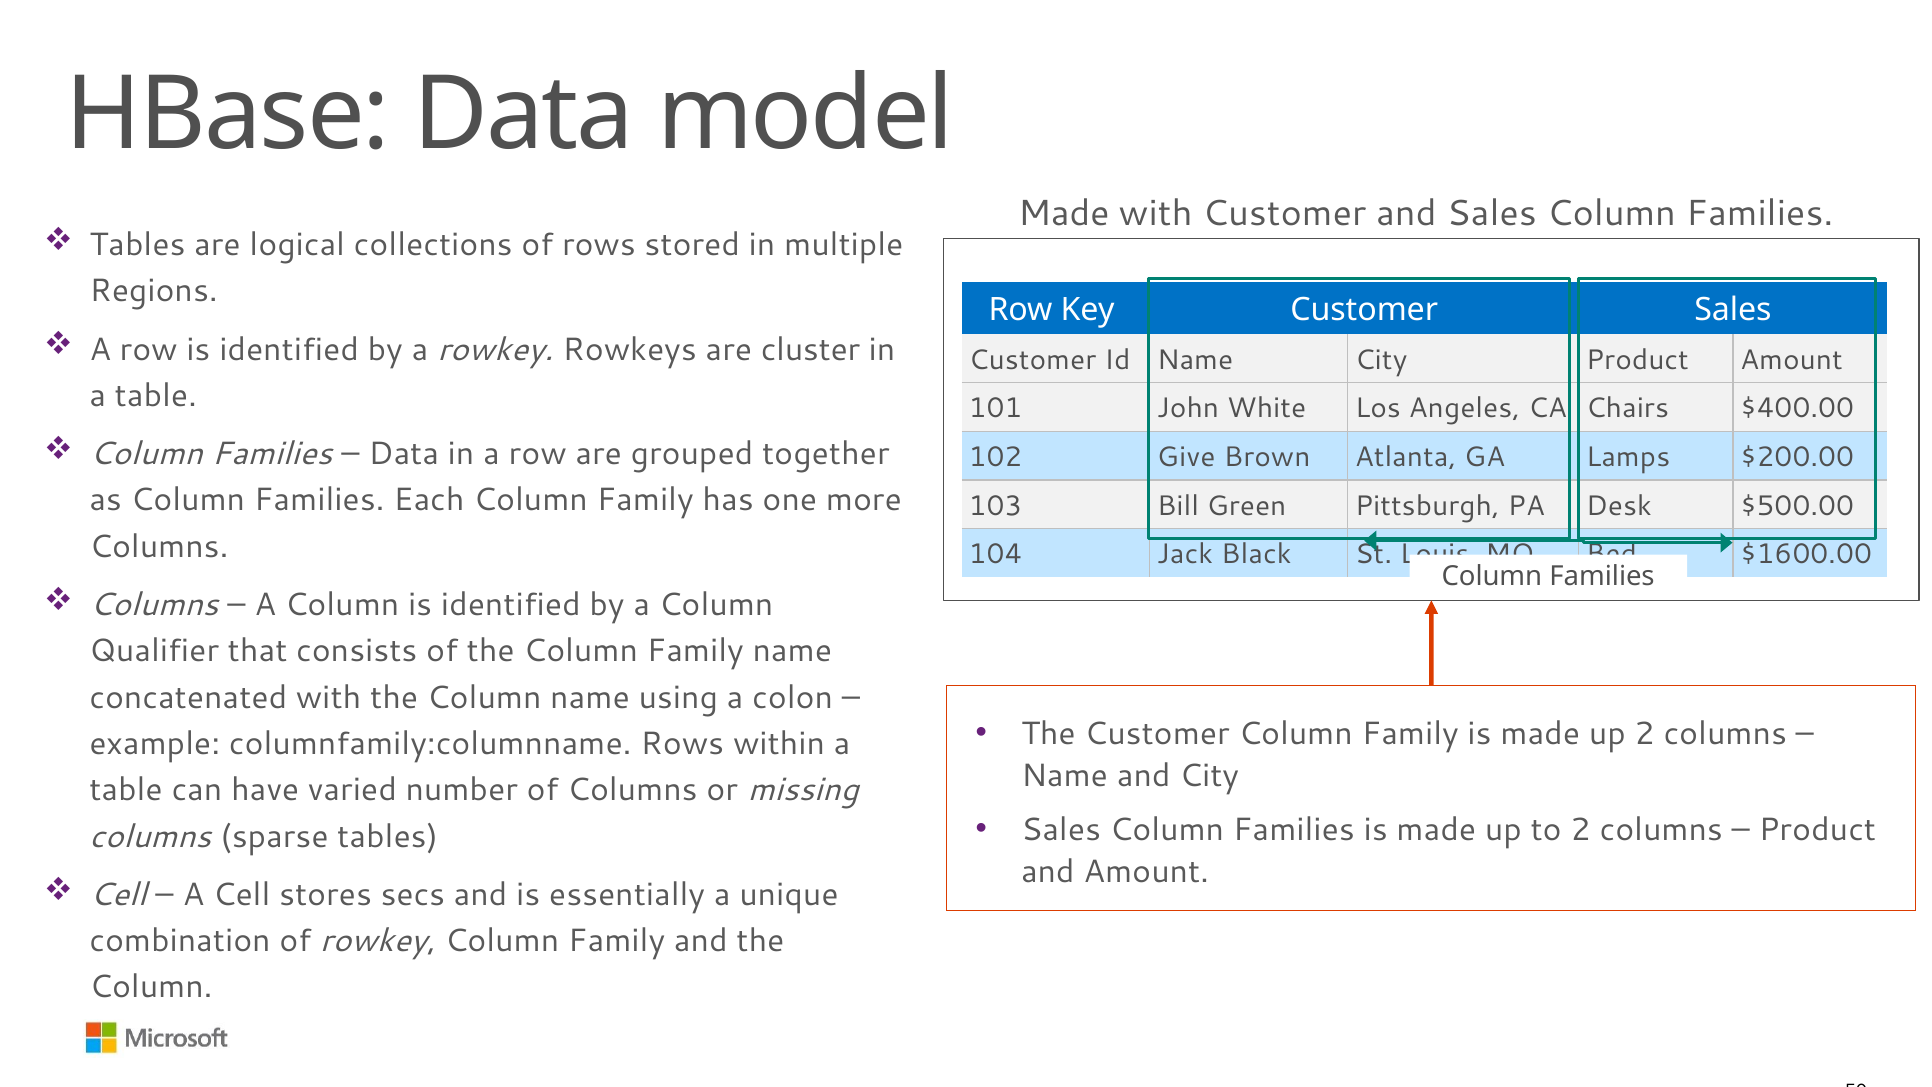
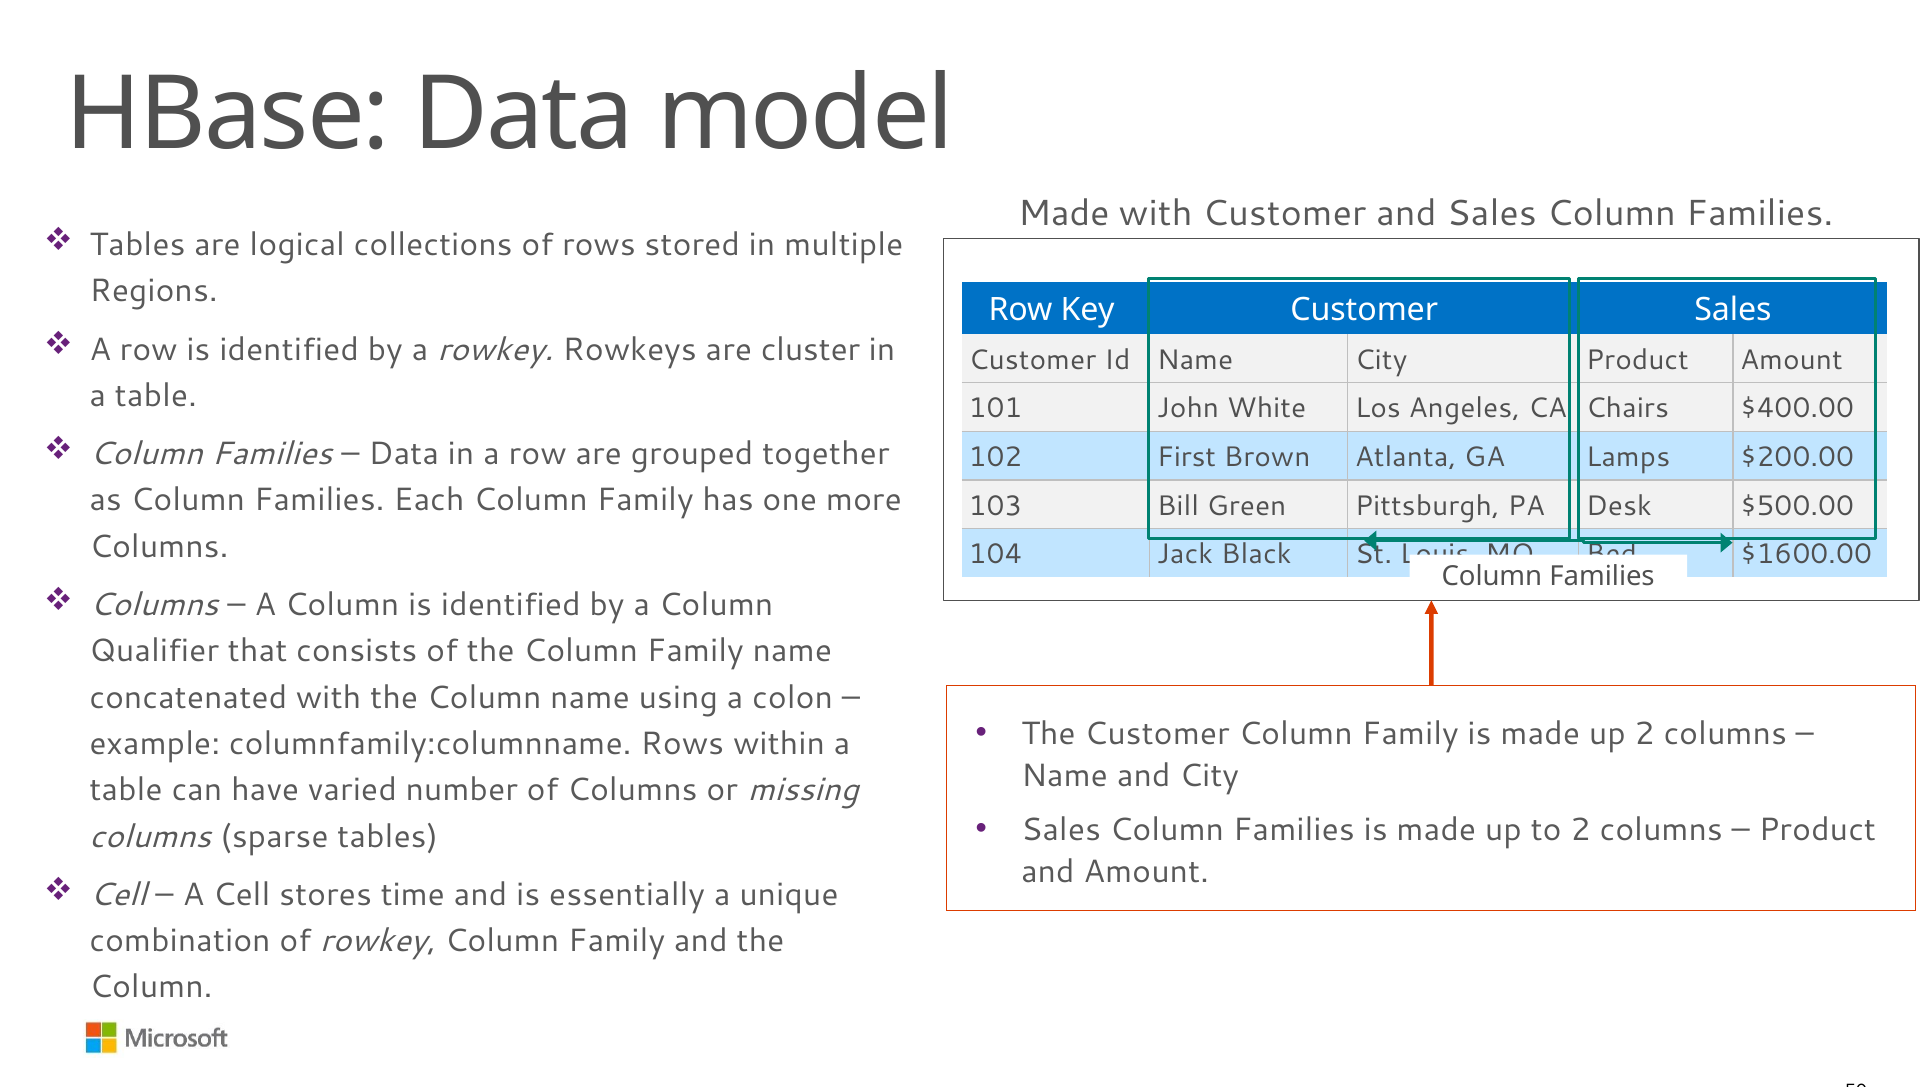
Give: Give -> First
secs: secs -> time
